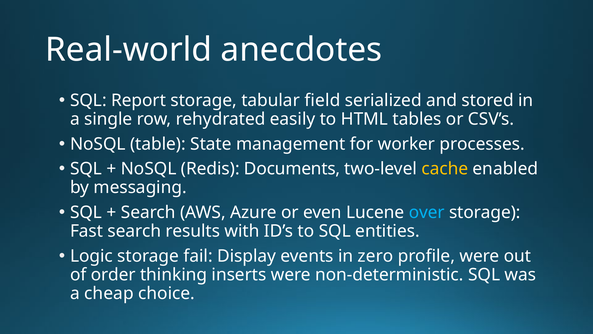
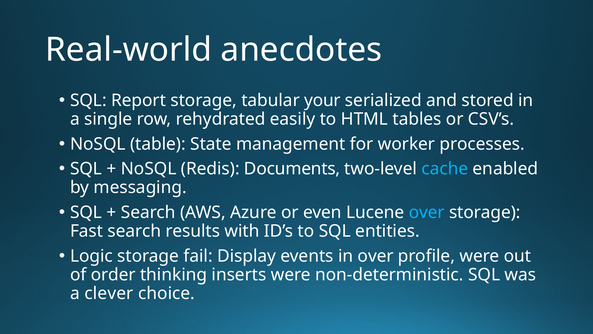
field: field -> your
cache colour: yellow -> light blue
in zero: zero -> over
cheap: cheap -> clever
